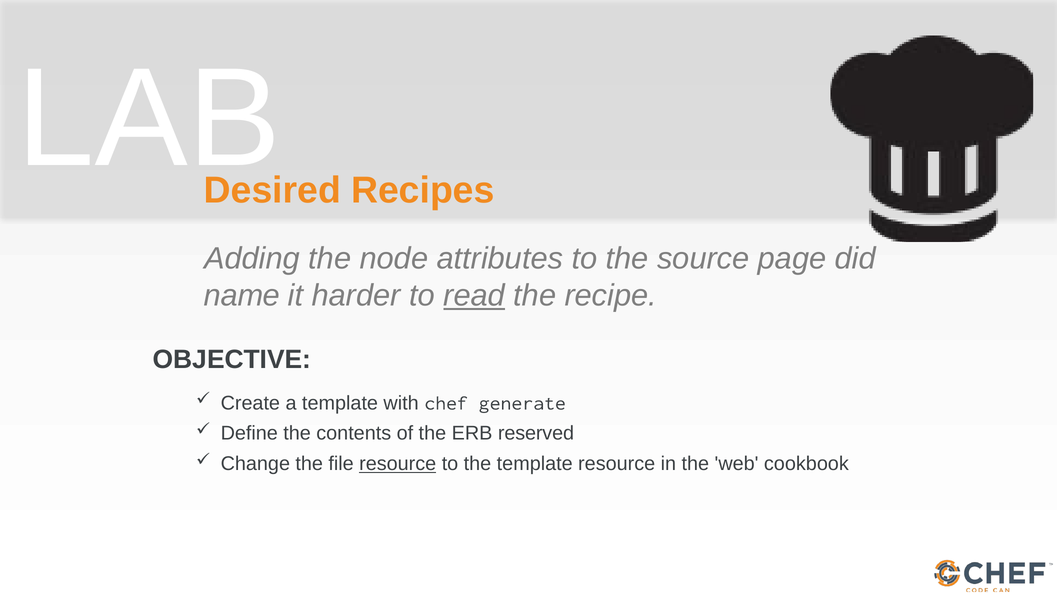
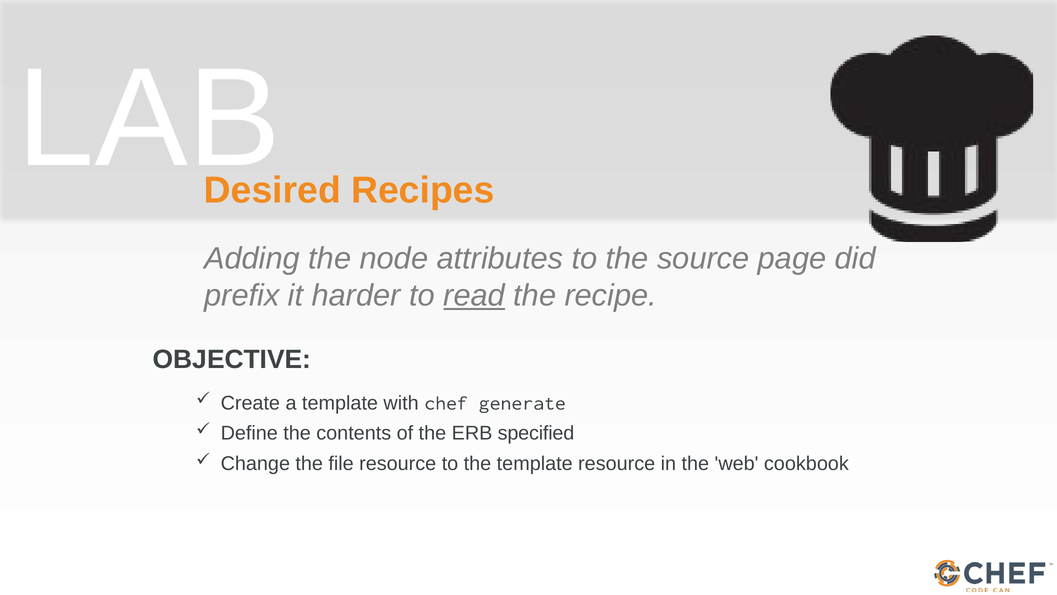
name: name -> prefix
reserved: reserved -> specified
resource at (398, 464) underline: present -> none
